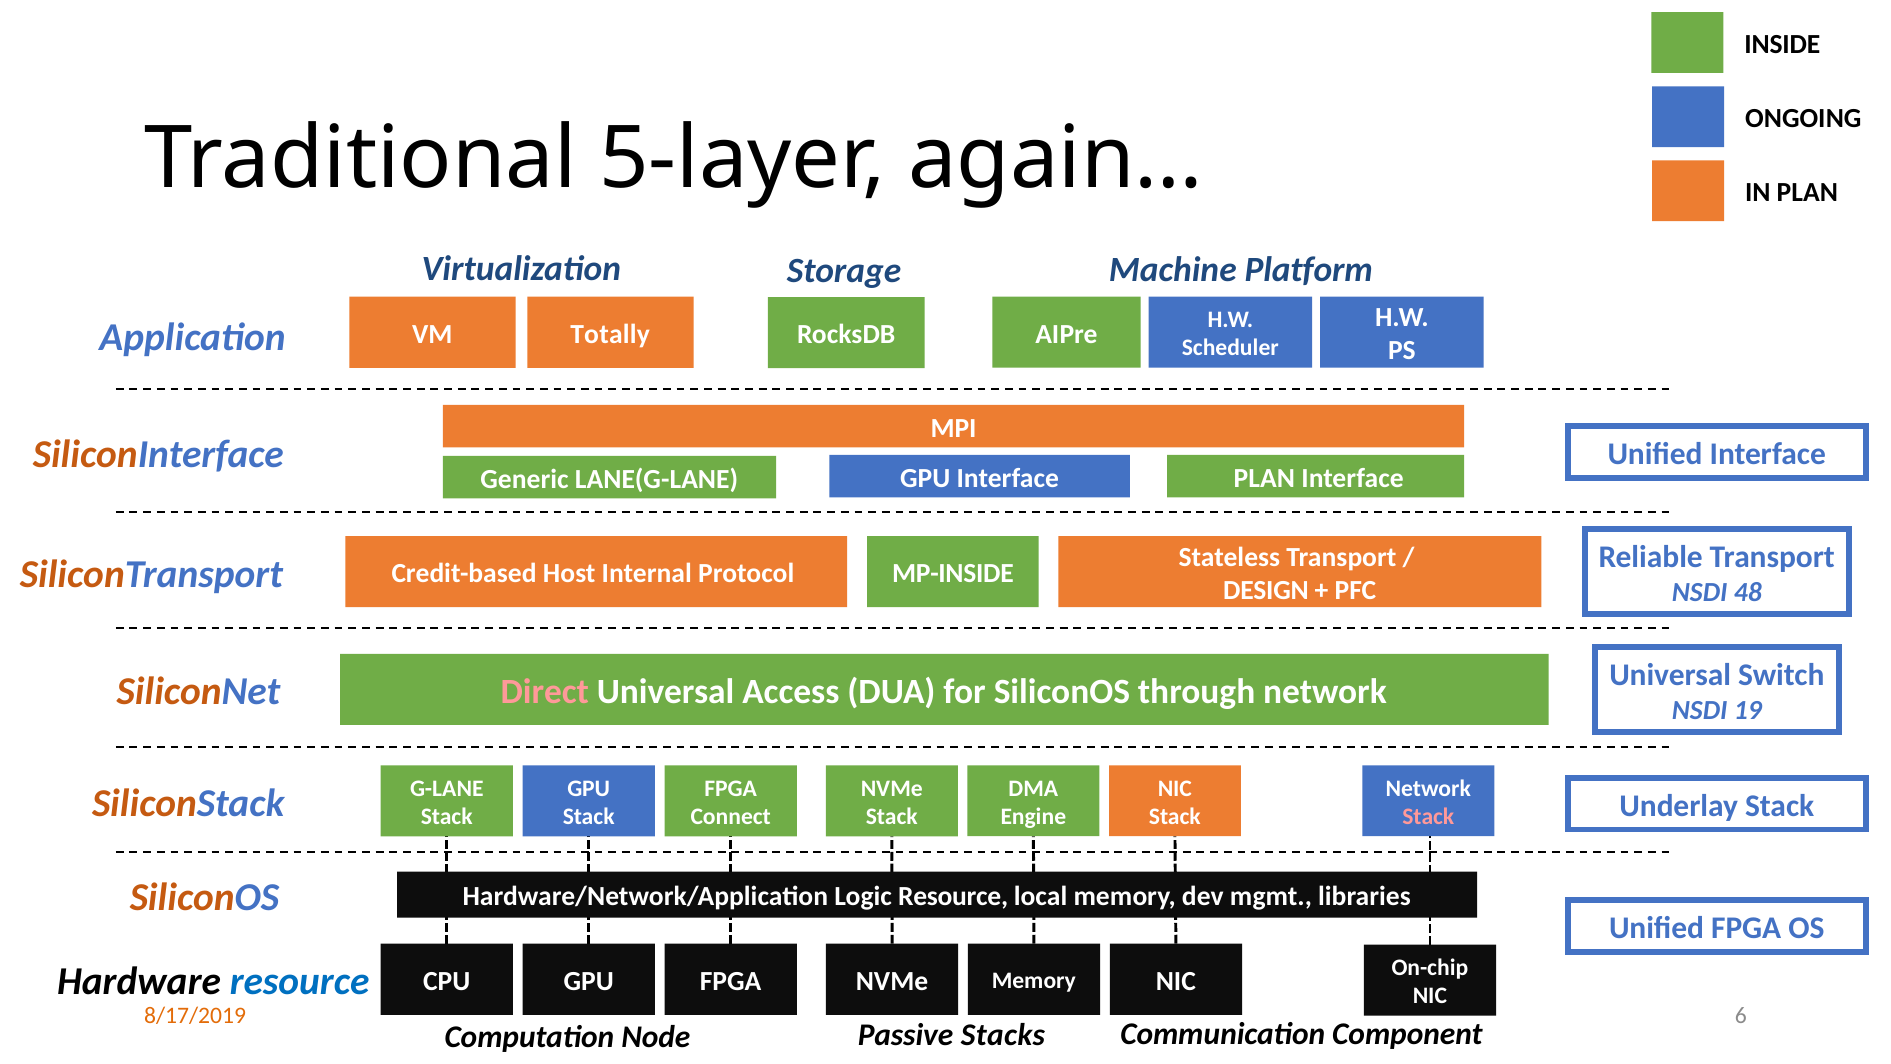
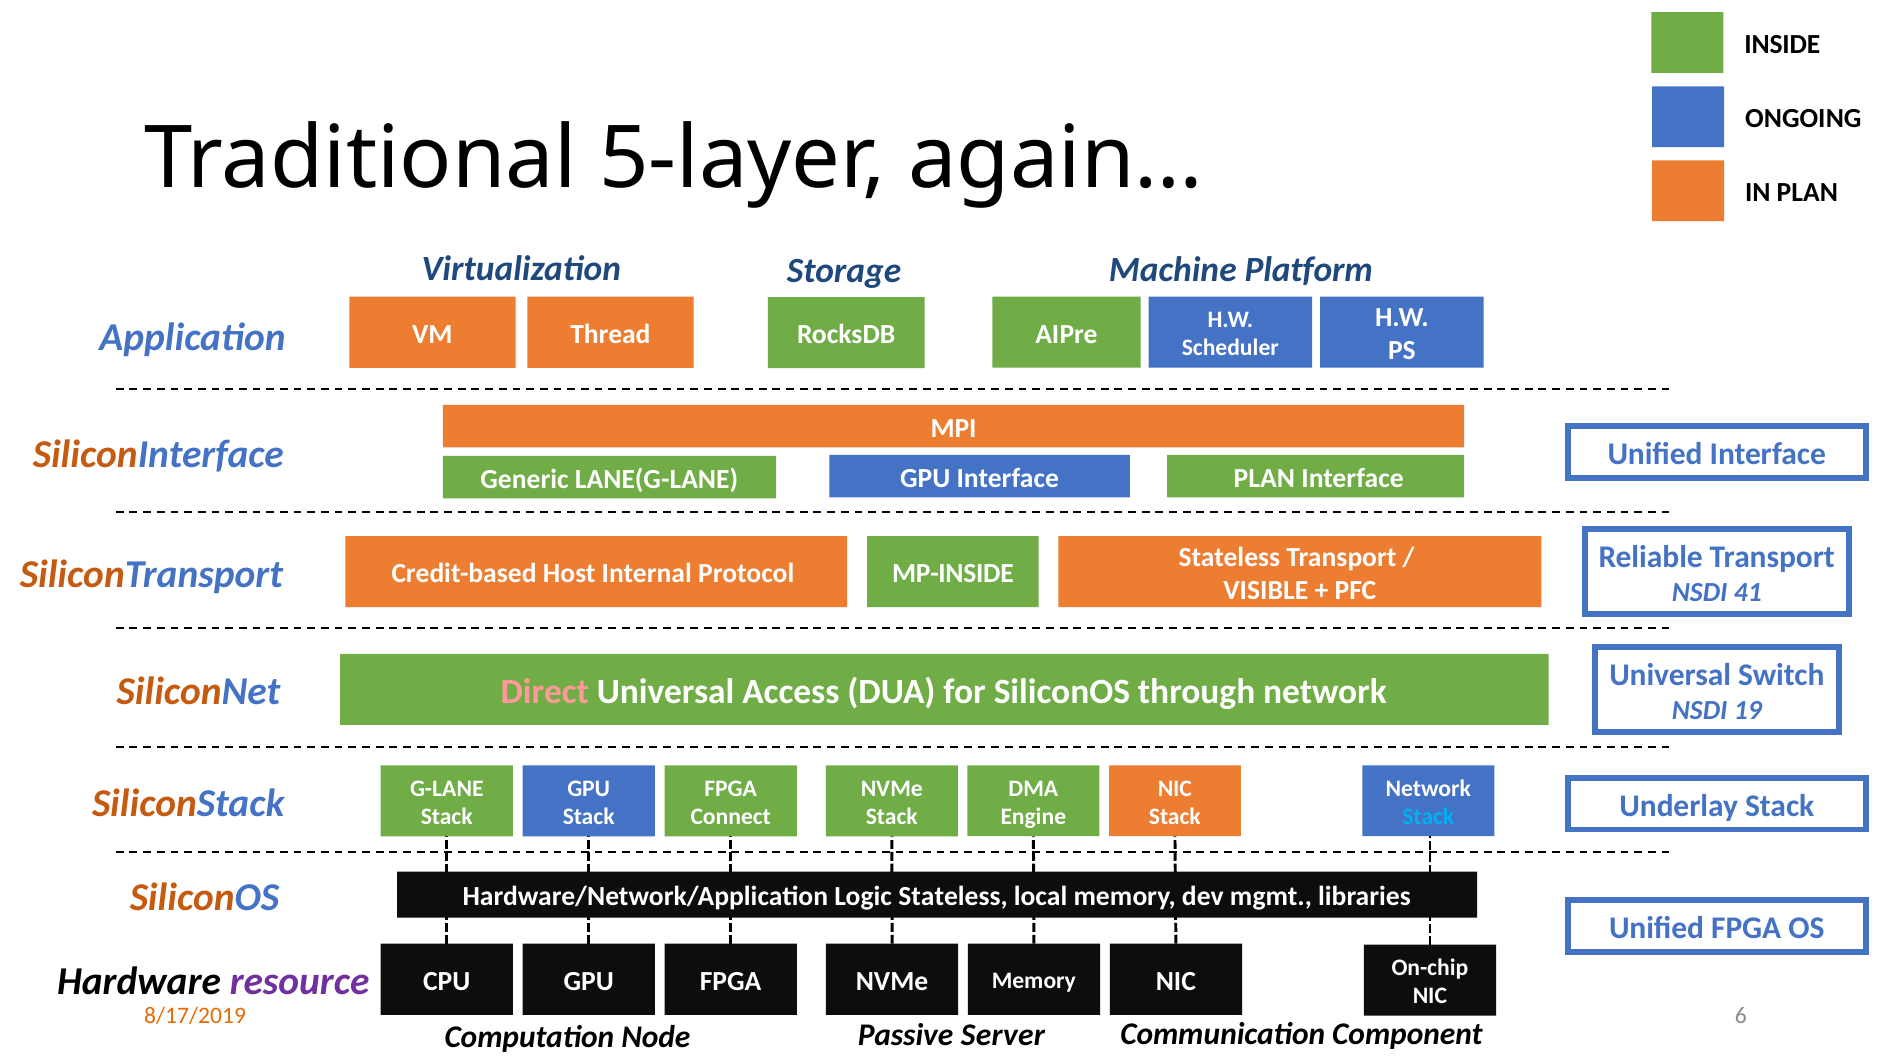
Totally: Totally -> Thread
DESIGN: DESIGN -> VISIBLE
48: 48 -> 41
Stack at (1428, 816) colour: pink -> light blue
Logic Resource: Resource -> Stateless
resource at (300, 981) colour: blue -> purple
Stacks: Stacks -> Server
